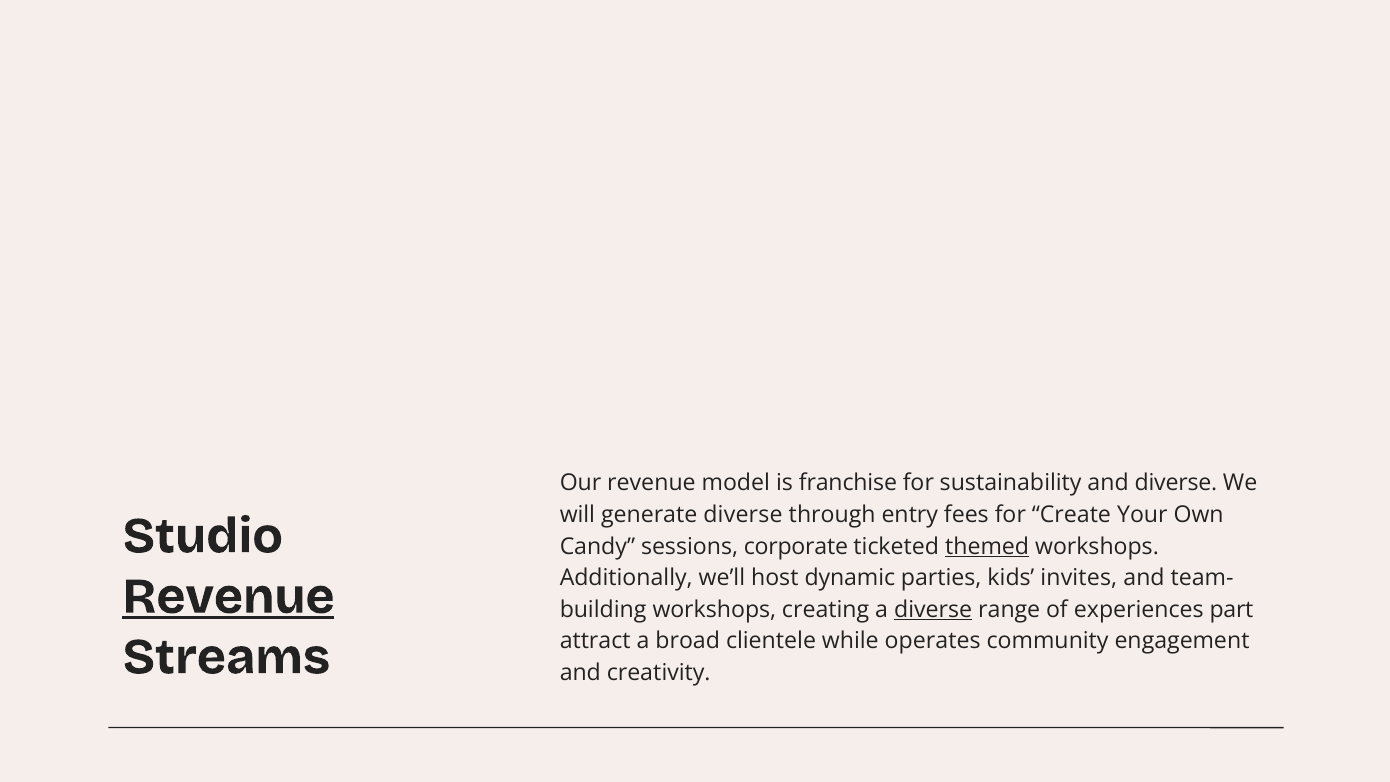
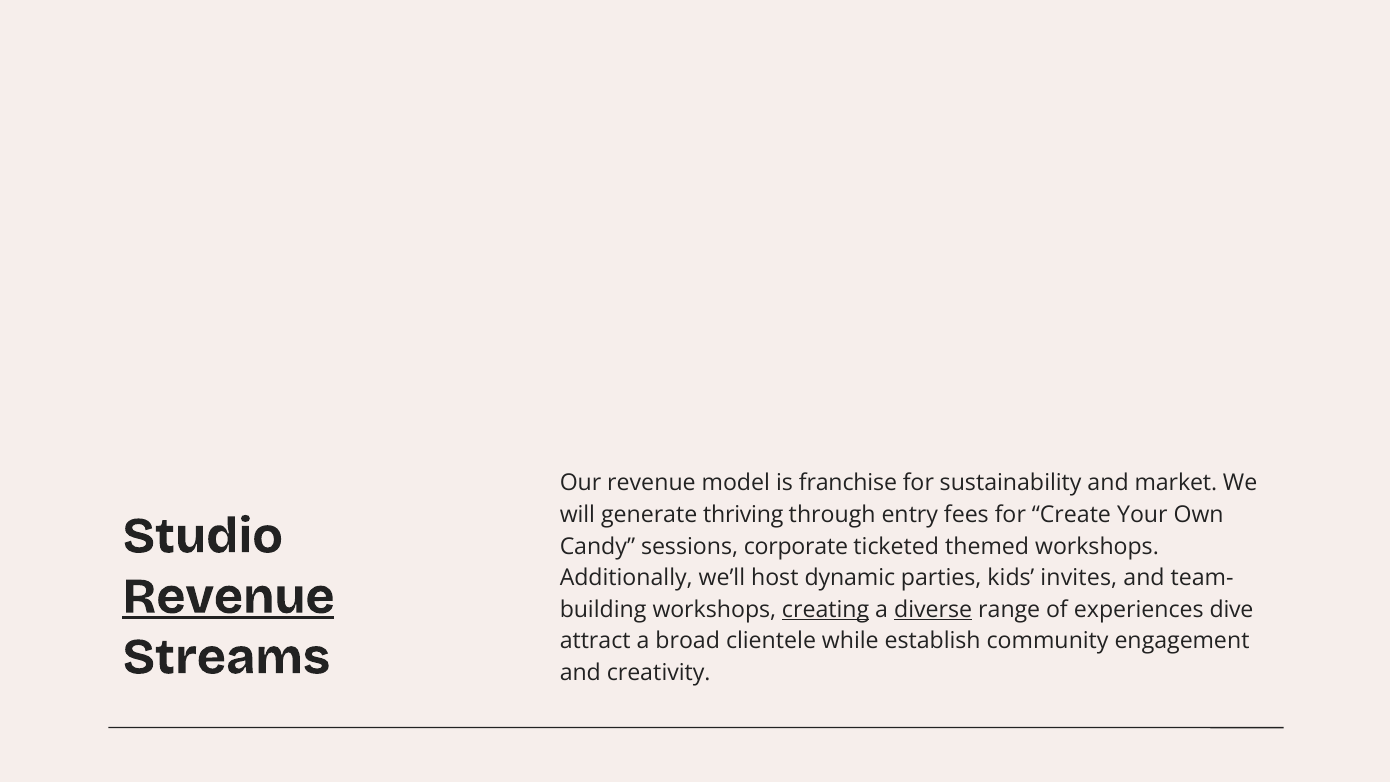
and diverse: diverse -> market
generate diverse: diverse -> thriving
themed underline: present -> none
creating underline: none -> present
part: part -> dive
operates: operates -> establish
